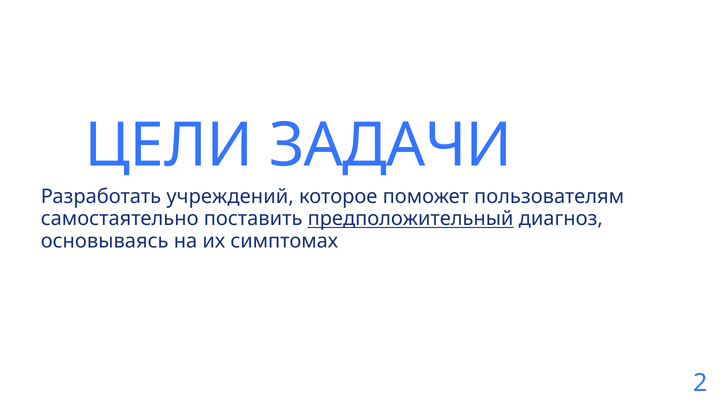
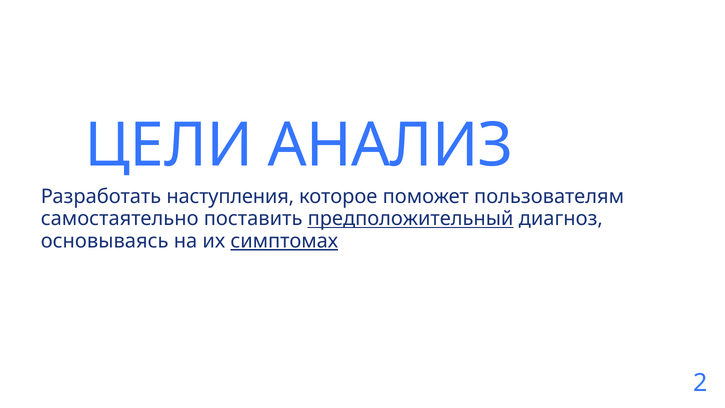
ЗАДАЧИ: ЗАДАЧИ -> АНАЛИЗ
учреждений: учреждений -> наступления
симптомах underline: none -> present
